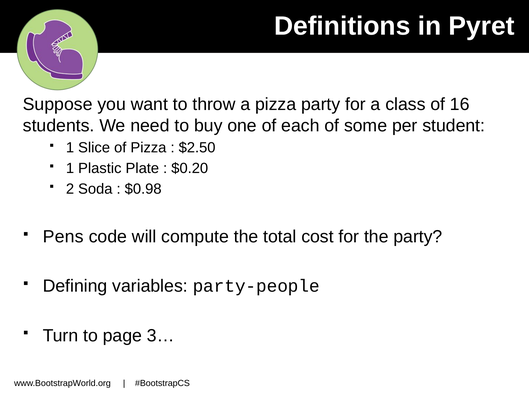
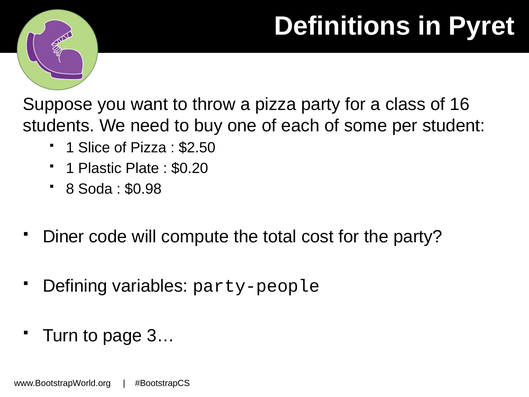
2: 2 -> 8
Pens: Pens -> Diner
